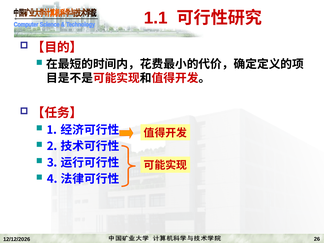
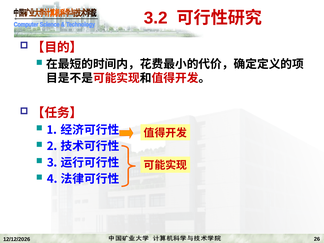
1.1: 1.1 -> 3.2
